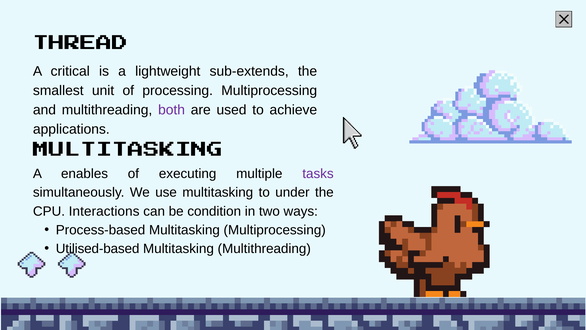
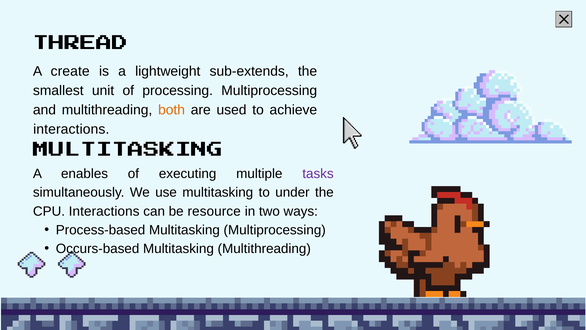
critical: critical -> create
both colour: purple -> orange
applications at (71, 129): applications -> interactions
condition: condition -> resource
Utilised-based: Utilised-based -> Occurs-based
